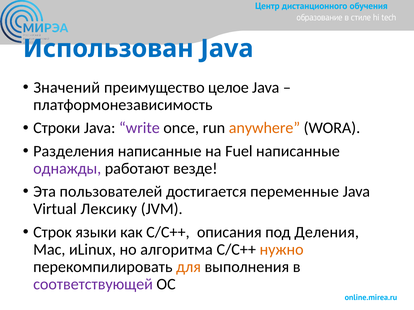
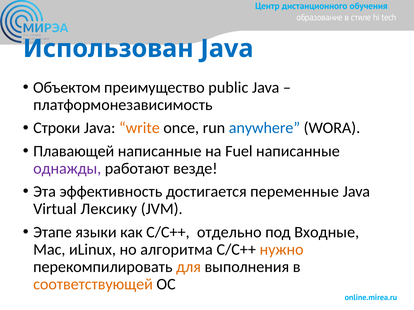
Значений: Значений -> Объектом
целое: целое -> public
write colour: purple -> orange
anywhere colour: orange -> blue
Разделения: Разделения -> Плавающей
пользователей: пользователей -> эффективность
Строк: Строк -> Этапе
описания: описания -> отдельно
Деления: Деления -> Входные
соответствующей colour: purple -> orange
